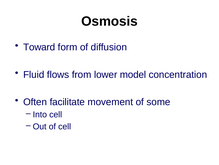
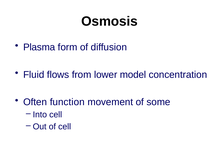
Toward: Toward -> Plasma
facilitate: facilitate -> function
